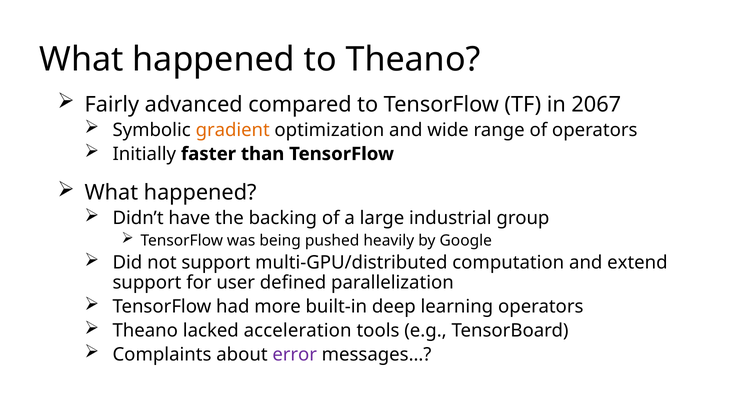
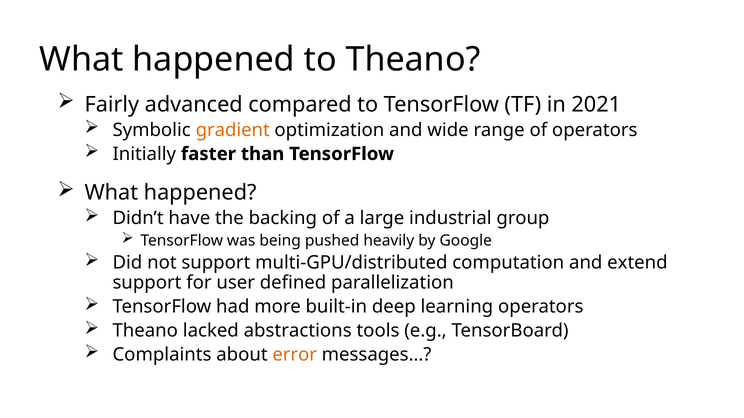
2067: 2067 -> 2021
acceleration: acceleration -> abstractions
error colour: purple -> orange
